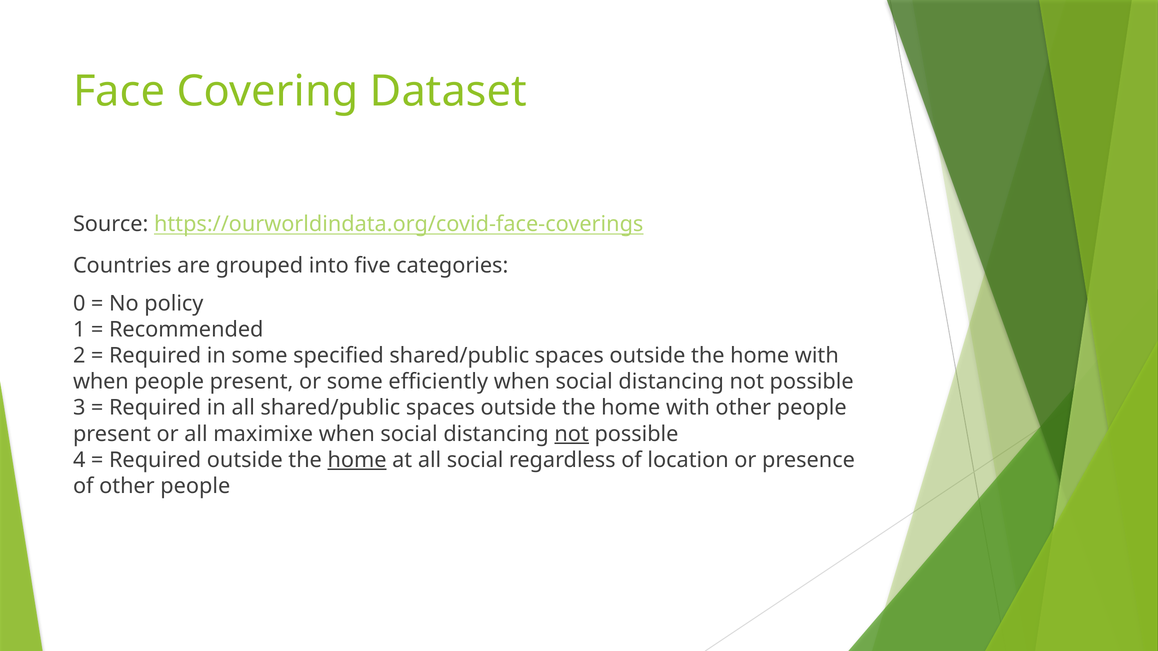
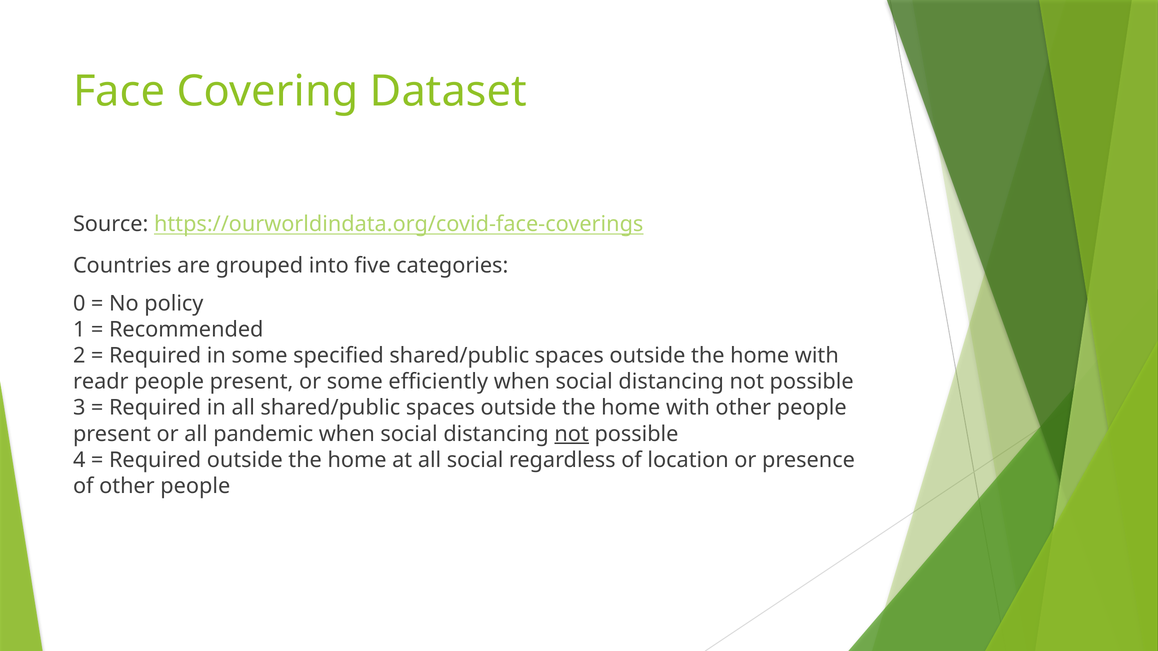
when at (101, 382): when -> readr
maximixe: maximixe -> pandemic
home at (357, 460) underline: present -> none
